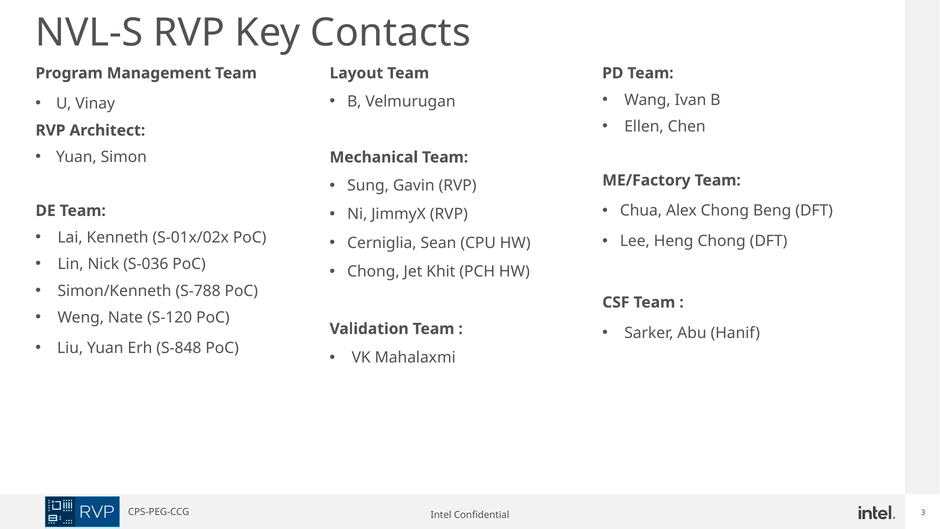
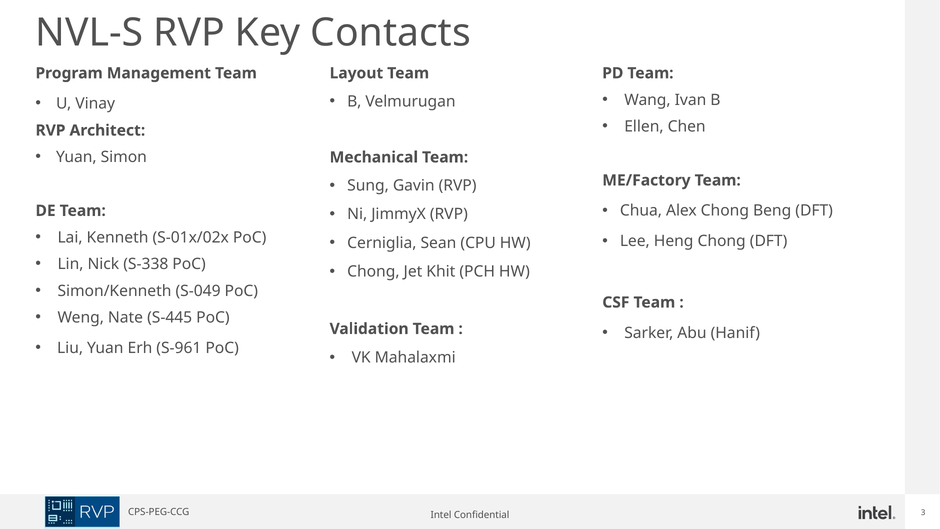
S-036: S-036 -> S-338
S-788: S-788 -> S-049
S-120: S-120 -> S-445
S-848: S-848 -> S-961
